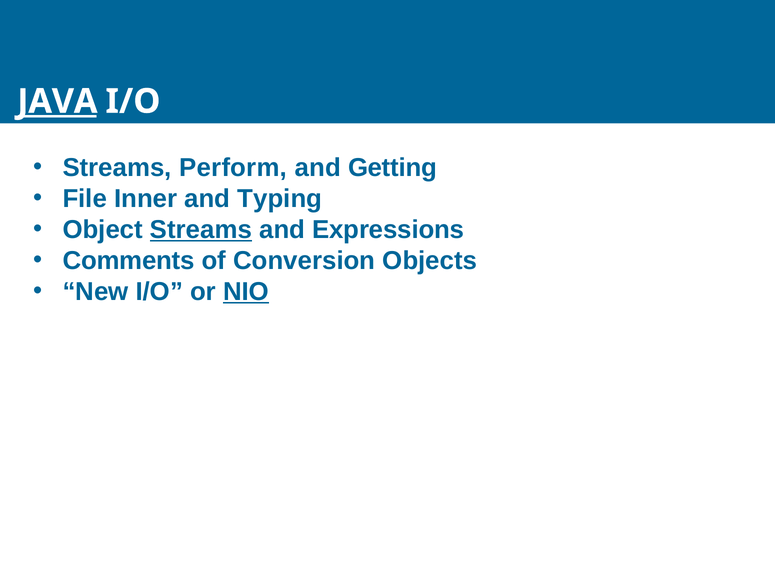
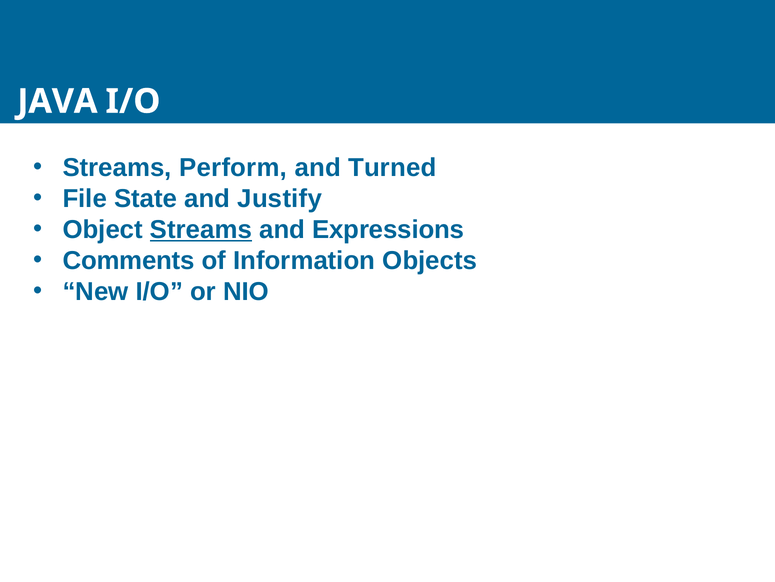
JAVA underline: present -> none
Getting: Getting -> Turned
Inner: Inner -> State
Typing: Typing -> Justify
Conversion: Conversion -> Information
NIO underline: present -> none
